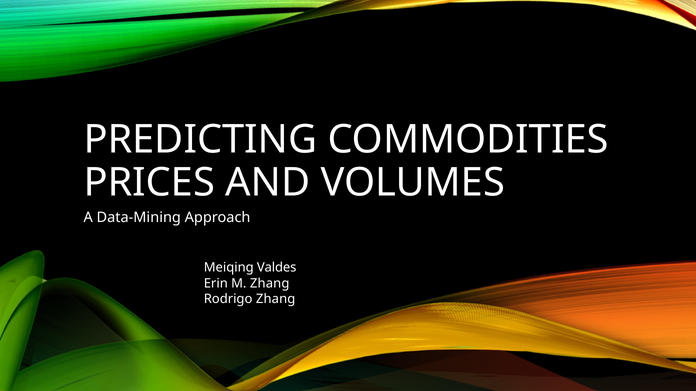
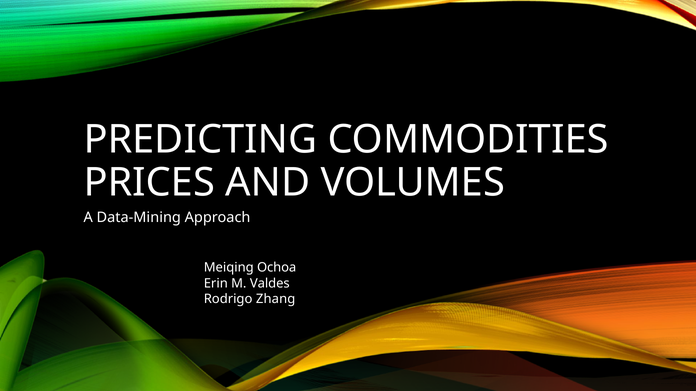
Valdes: Valdes -> Ochoa
M Zhang: Zhang -> Valdes
